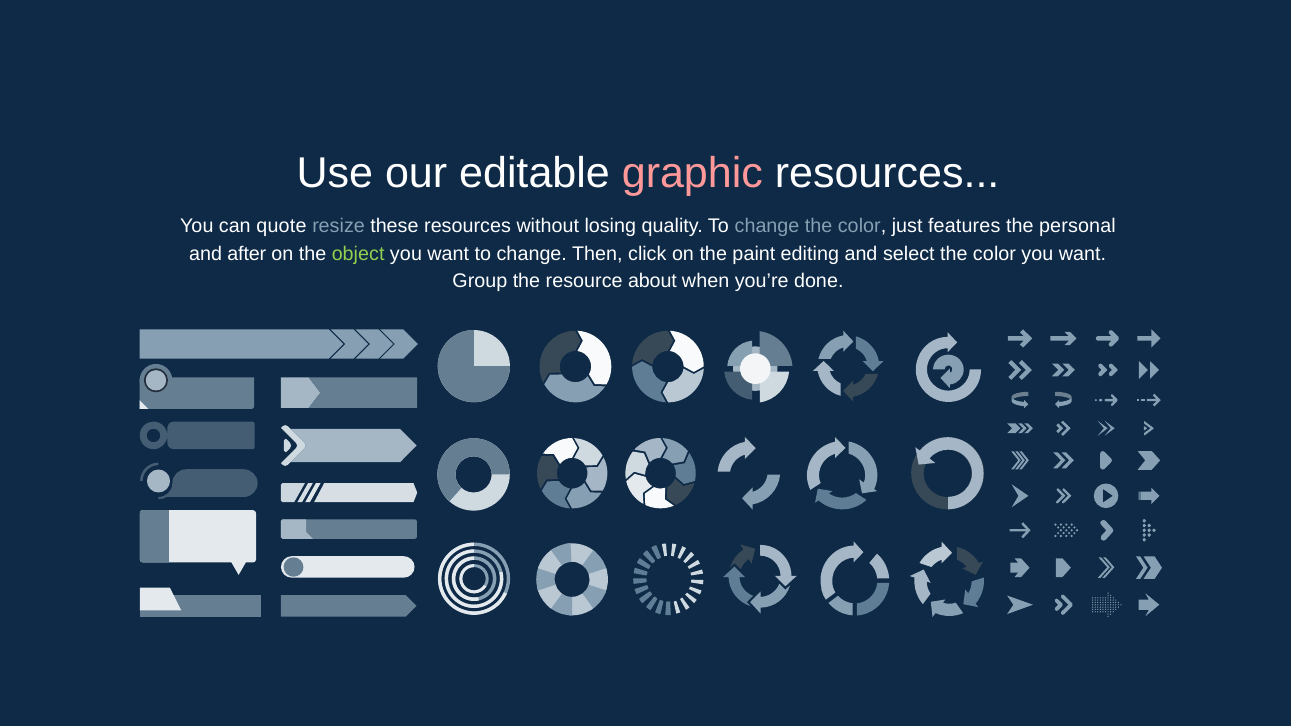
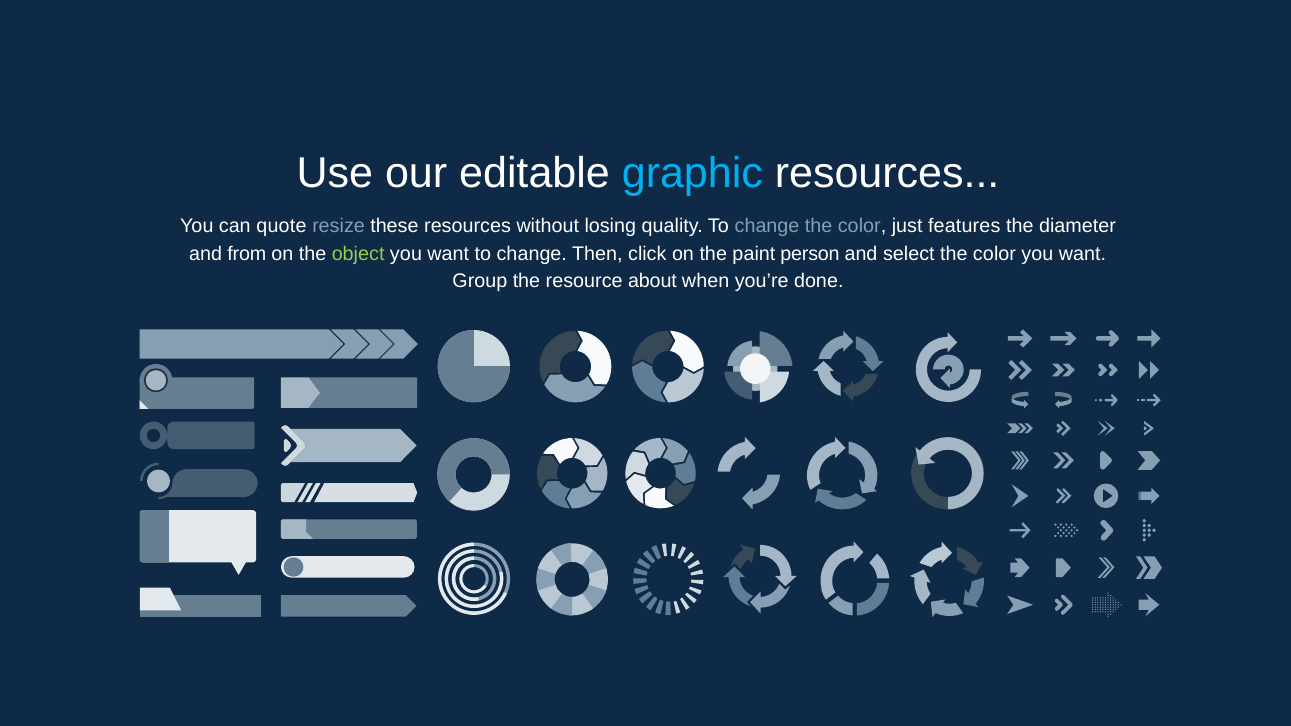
graphic colour: pink -> light blue
personal: personal -> diameter
after: after -> from
editing: editing -> person
